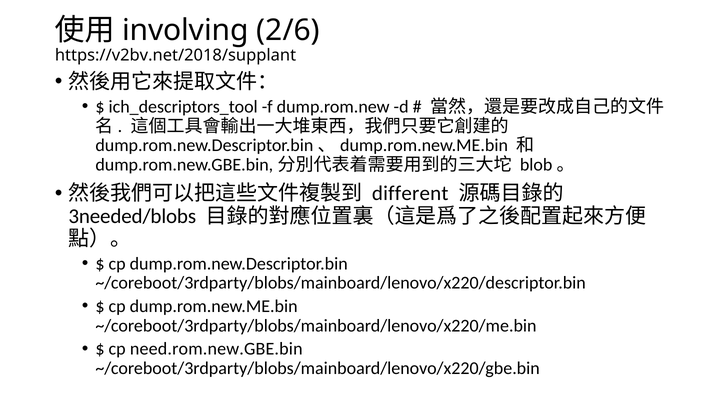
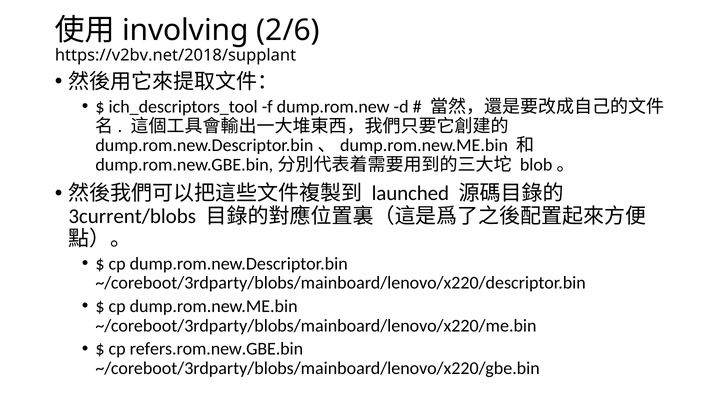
different: different -> launched
3needed/blobs: 3needed/blobs -> 3current/blobs
need.rom.new.GBE.bin: need.rom.new.GBE.bin -> refers.rom.new.GBE.bin
